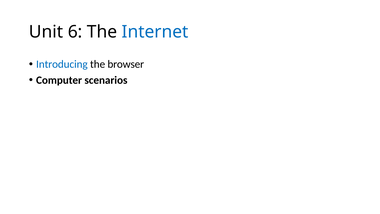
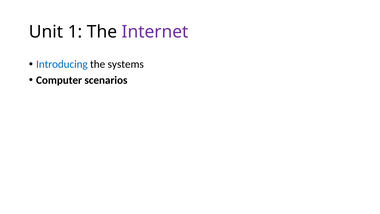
6: 6 -> 1
Internet colour: blue -> purple
browser: browser -> systems
